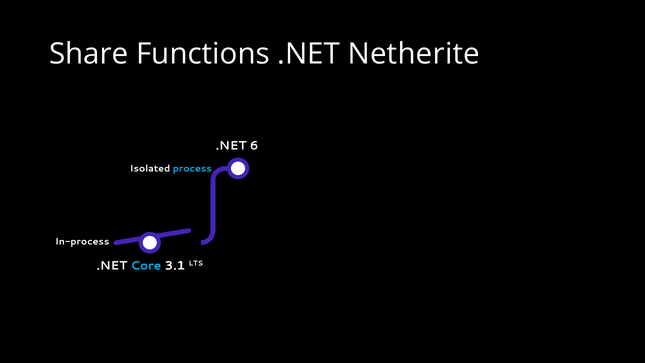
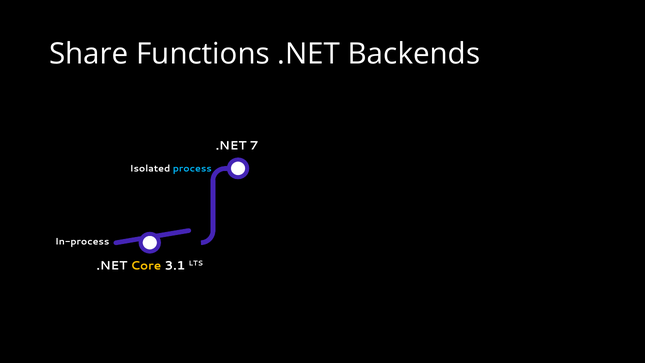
Netherite: Netherite -> Backends
6: 6 -> 7
Core colour: light blue -> yellow
